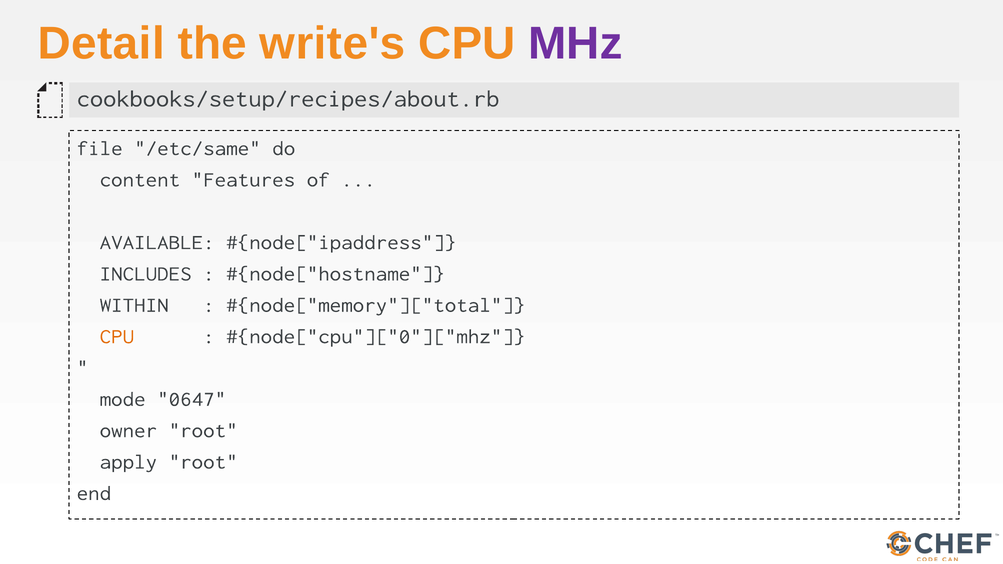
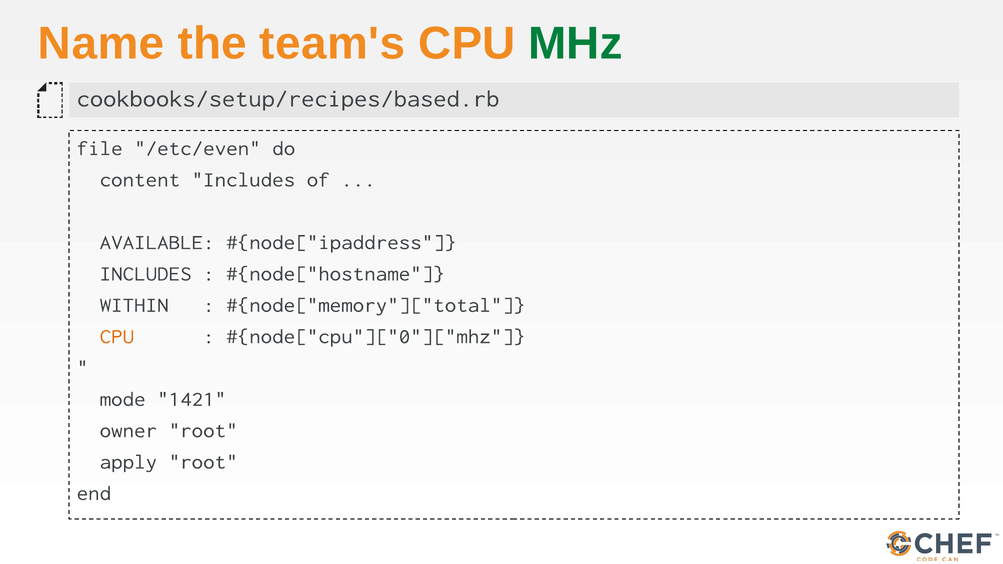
Detail: Detail -> Name
write's: write's -> team's
MHz colour: purple -> green
cookbooks/setup/recipes/about.rb: cookbooks/setup/recipes/about.rb -> cookbooks/setup/recipes/based.rb
/etc/same: /etc/same -> /etc/even
content Features: Features -> Includes
0647: 0647 -> 1421
